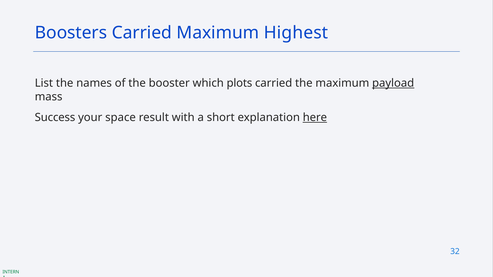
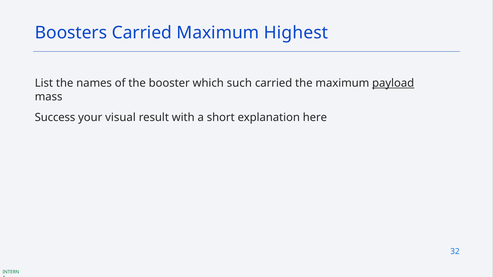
plots: plots -> such
space: space -> visual
here underline: present -> none
